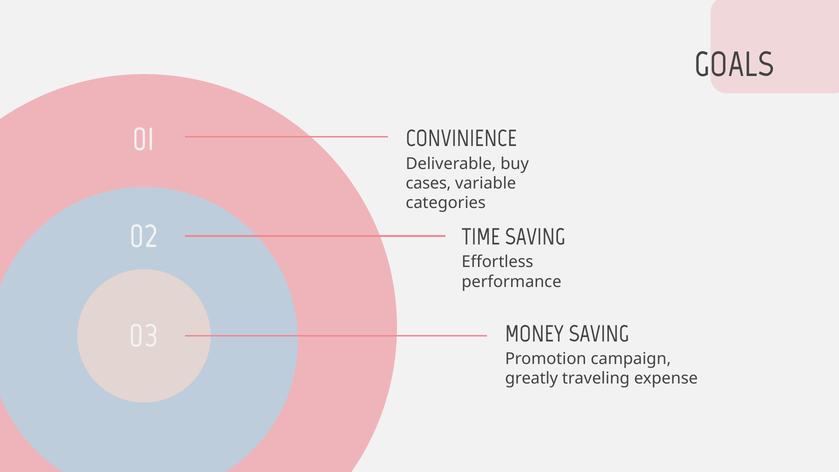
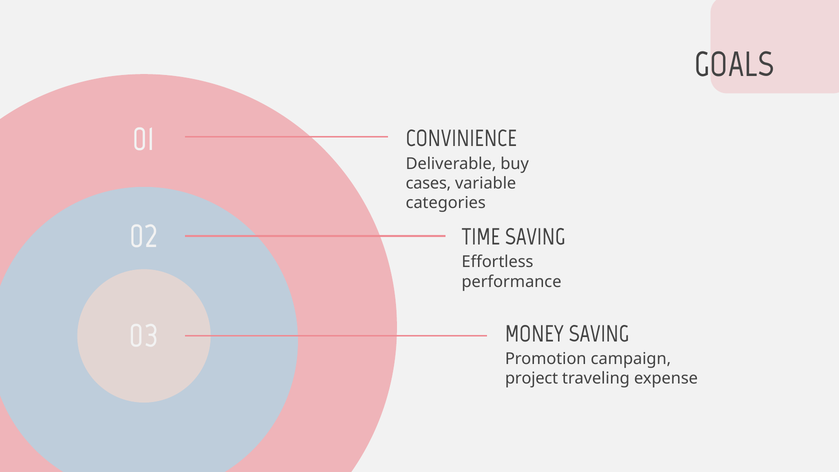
greatly: greatly -> project
